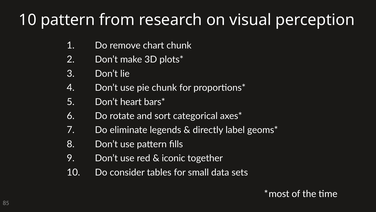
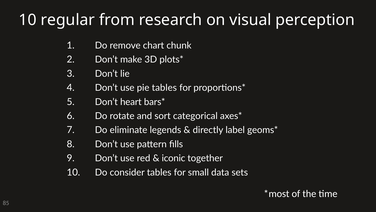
10 pattern: pattern -> regular
pie chunk: chunk -> tables
